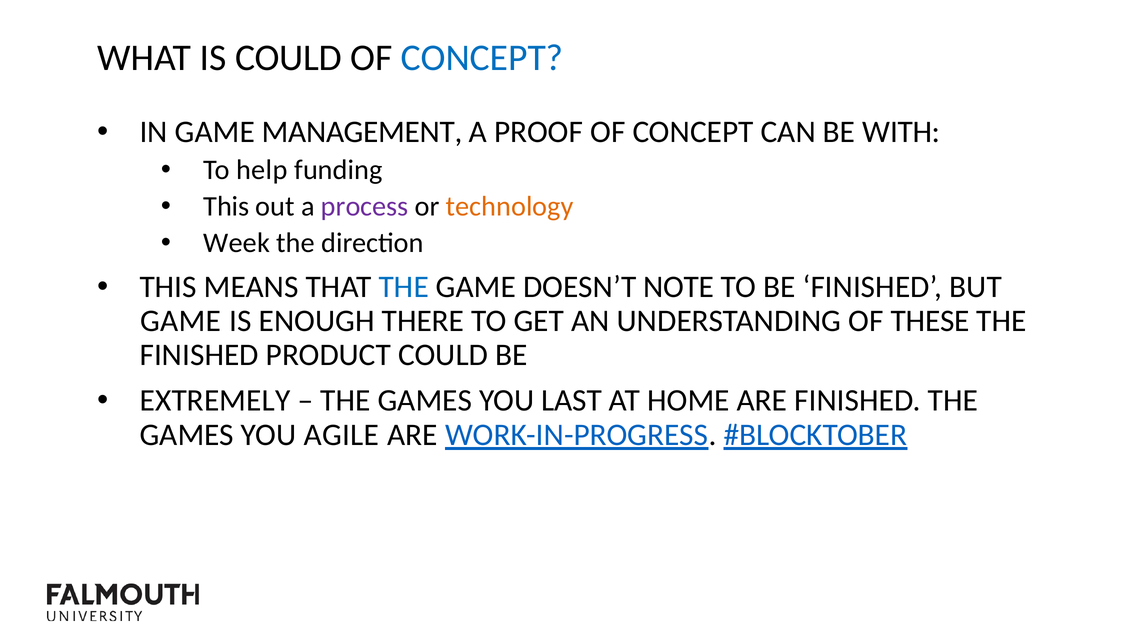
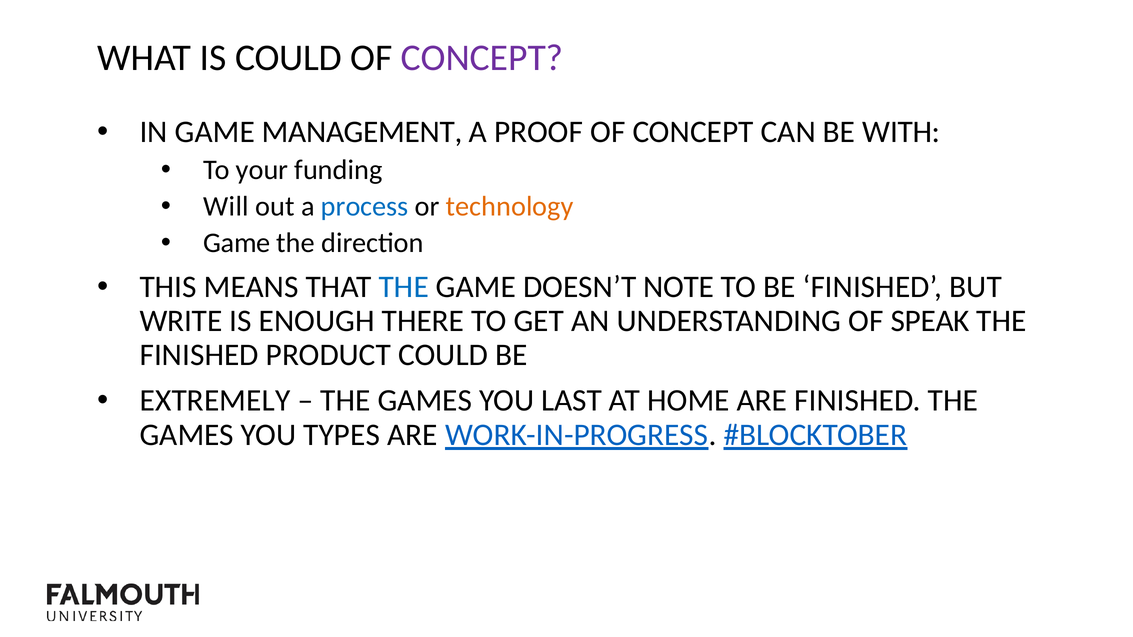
CONCEPT at (482, 58) colour: blue -> purple
help: help -> your
This at (226, 207): This -> Will
process colour: purple -> blue
Week at (237, 243): Week -> Game
GAME at (181, 321): GAME -> WRITE
THESE: THESE -> SPEAK
AGILE: AGILE -> TYPES
